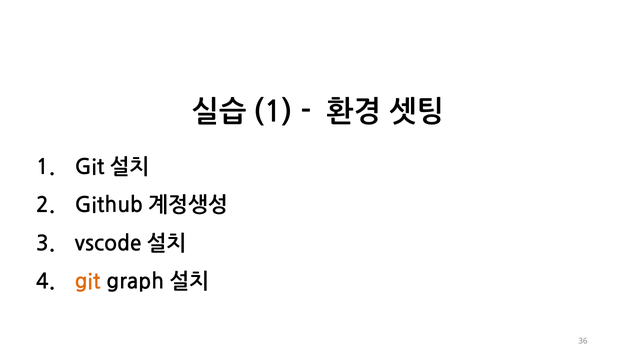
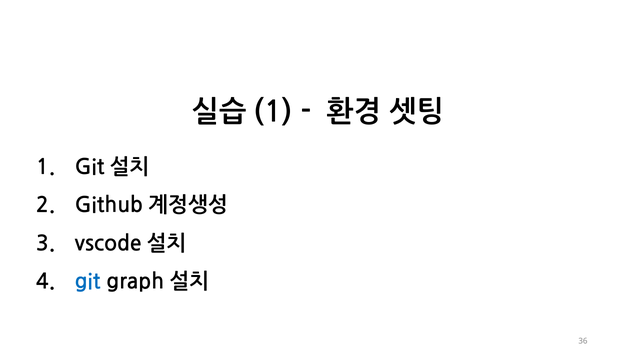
git colour: orange -> blue
